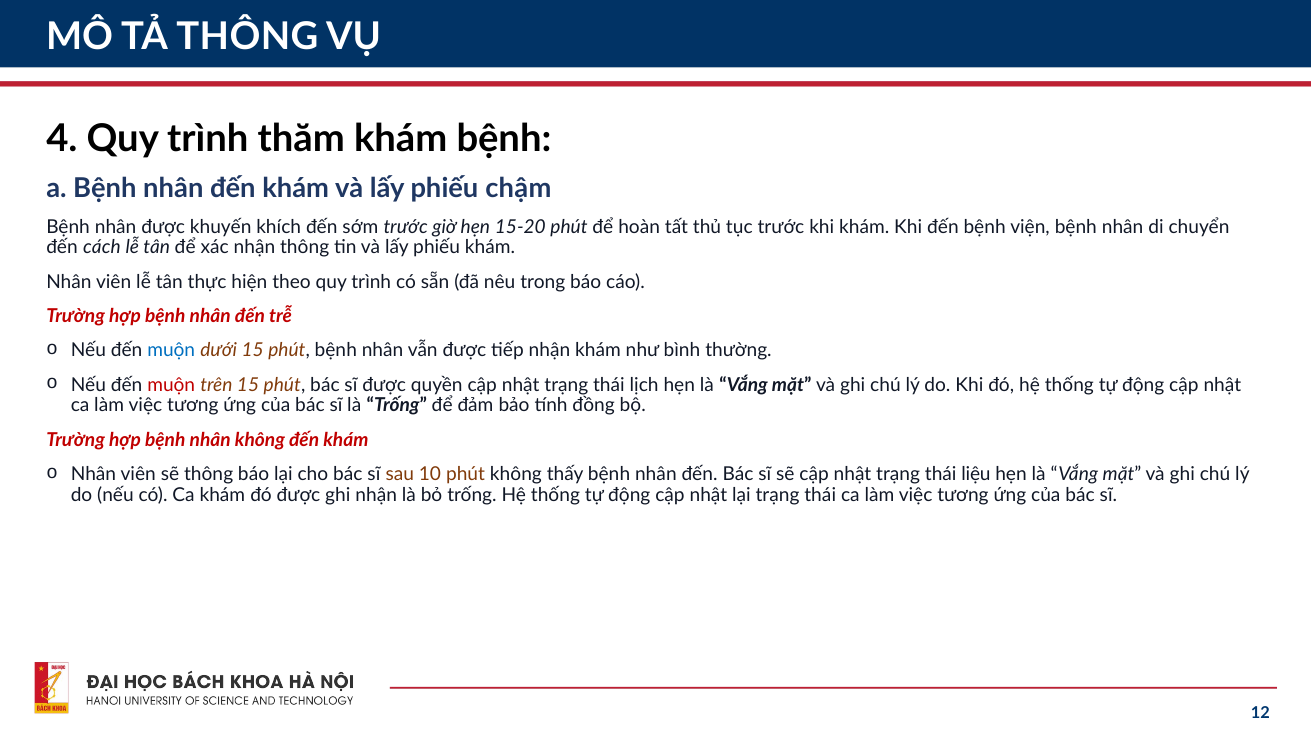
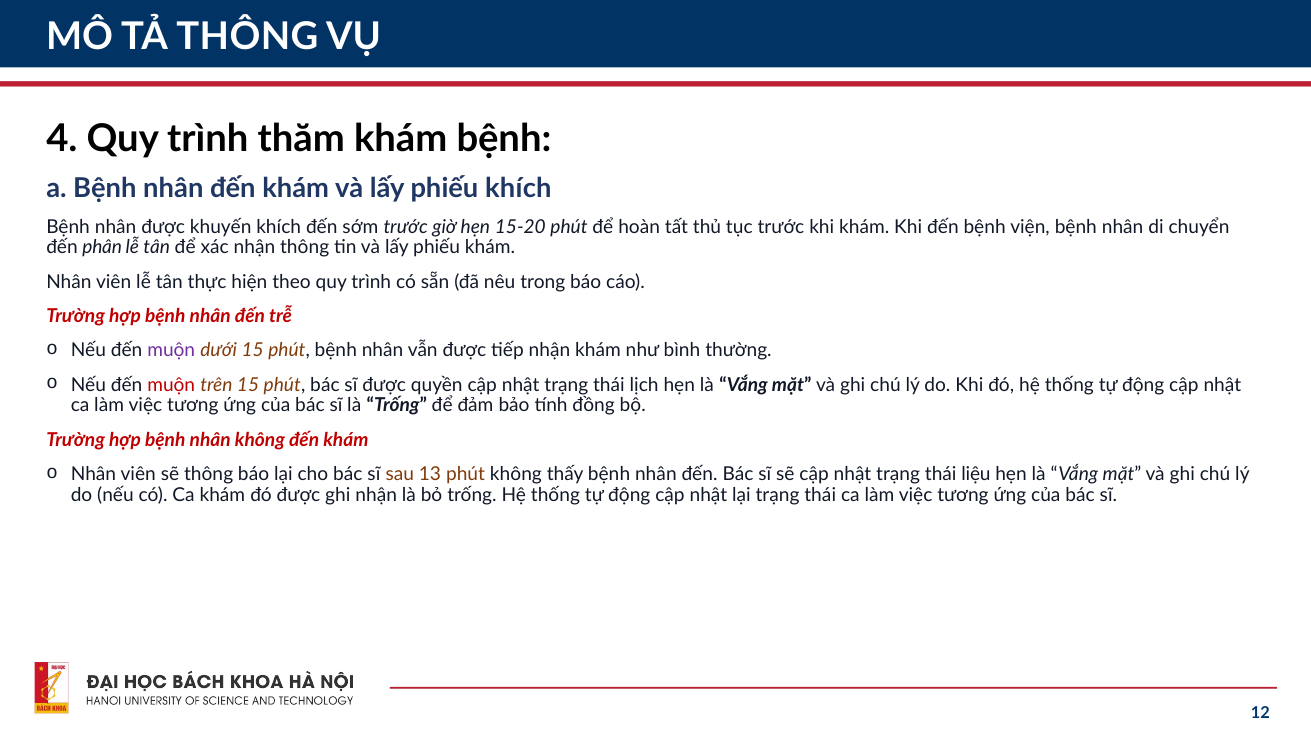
phiếu chậm: chậm -> khích
cách: cách -> phân
muộn at (171, 351) colour: blue -> purple
10: 10 -> 13
